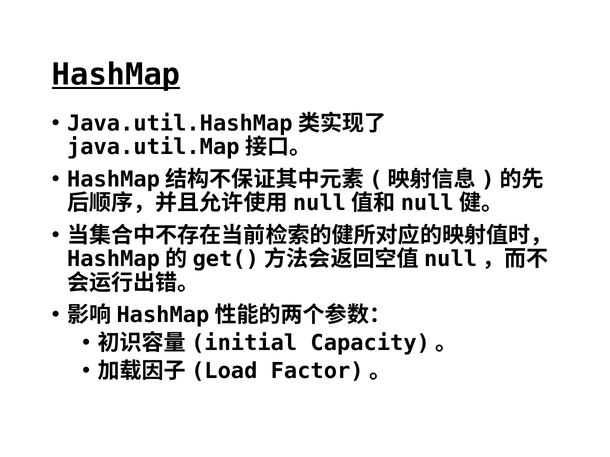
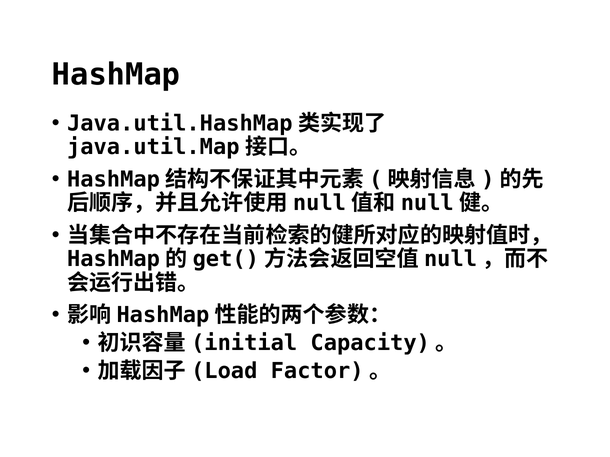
HashMap underline: present -> none
